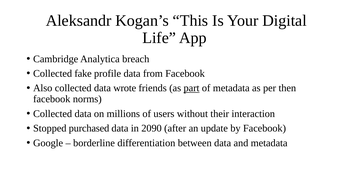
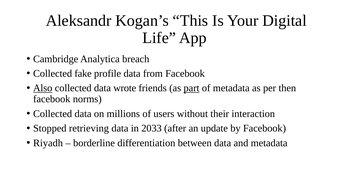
Also underline: none -> present
purchased: purchased -> retrieving
2090: 2090 -> 2033
Google: Google -> Riyadh
